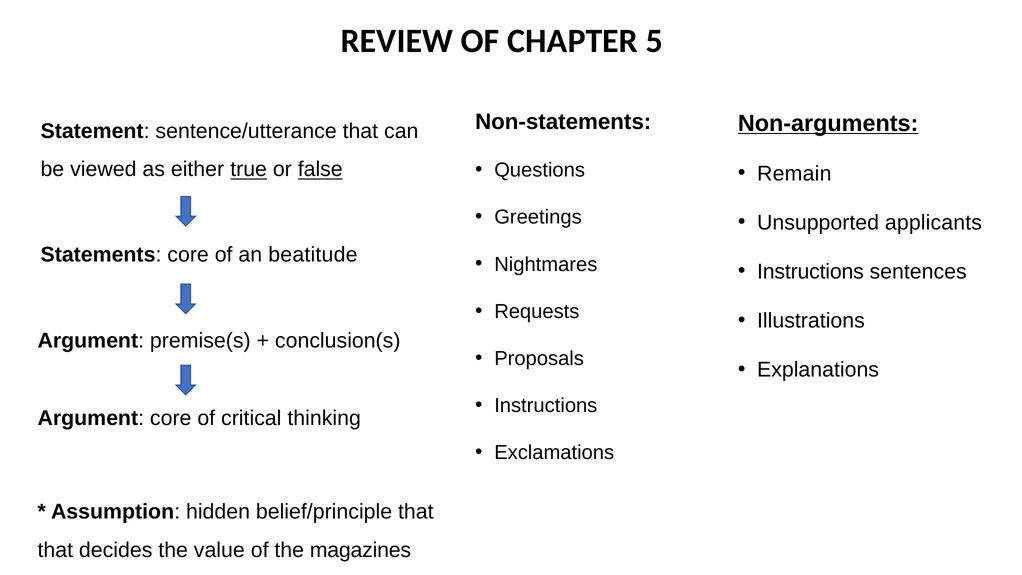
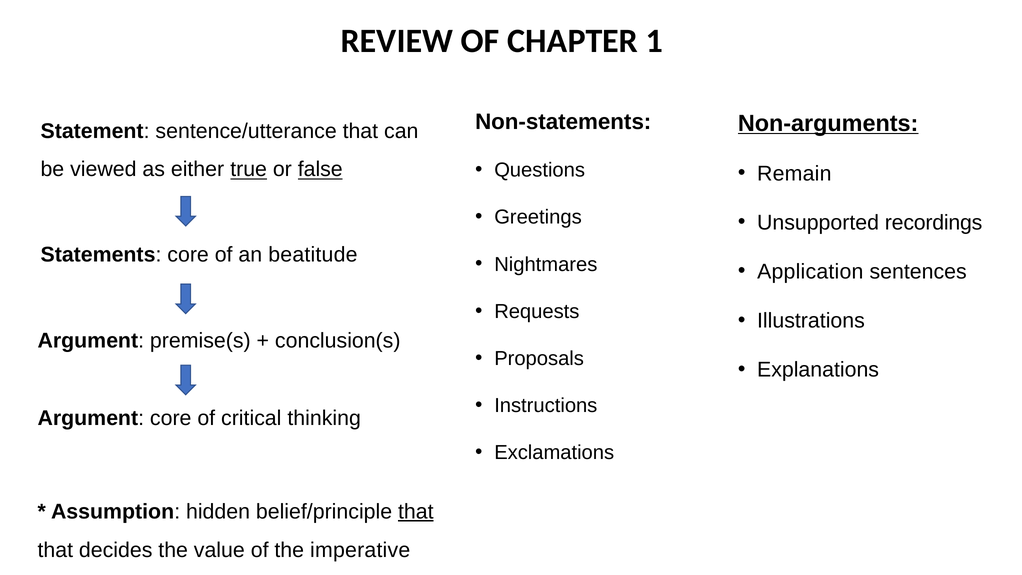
5: 5 -> 1
applicants: applicants -> recordings
Instructions at (810, 272): Instructions -> Application
that at (416, 512) underline: none -> present
magazines: magazines -> imperative
